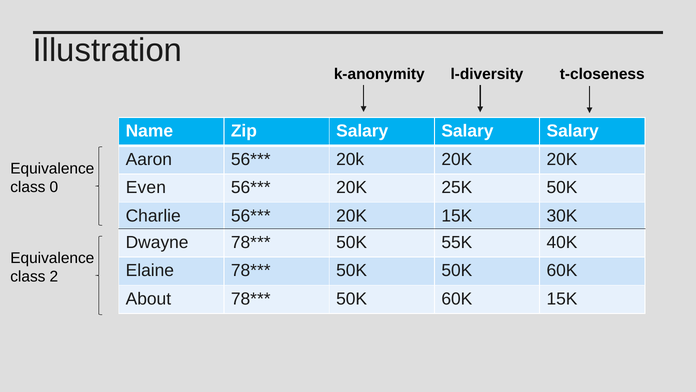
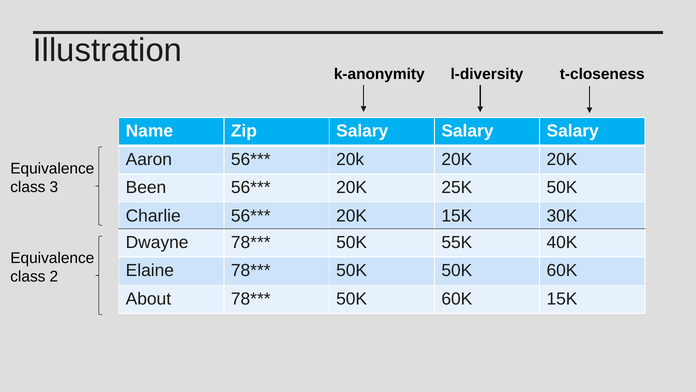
Even: Even -> Been
0: 0 -> 3
